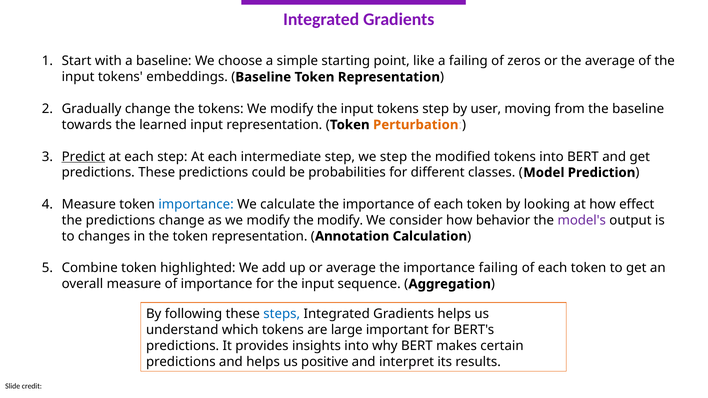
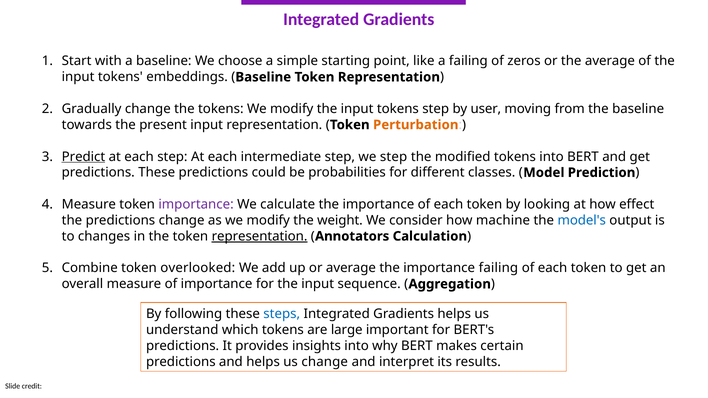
learned: learned -> present
importance at (196, 205) colour: blue -> purple
the modify: modify -> weight
behavior: behavior -> machine
model's colour: purple -> blue
representation at (260, 236) underline: none -> present
Annotation: Annotation -> Annotators
highlighted: highlighted -> overlooked
us positive: positive -> change
